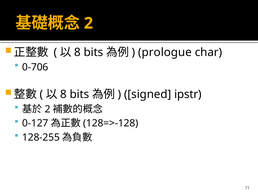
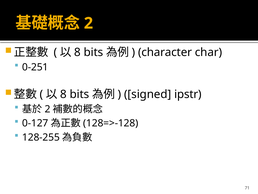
prologue: prologue -> character
0-706: 0-706 -> 0-251
